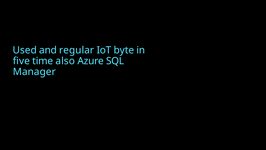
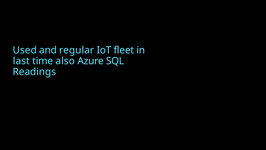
byte: byte -> fleet
five: five -> last
Manager: Manager -> Readings
